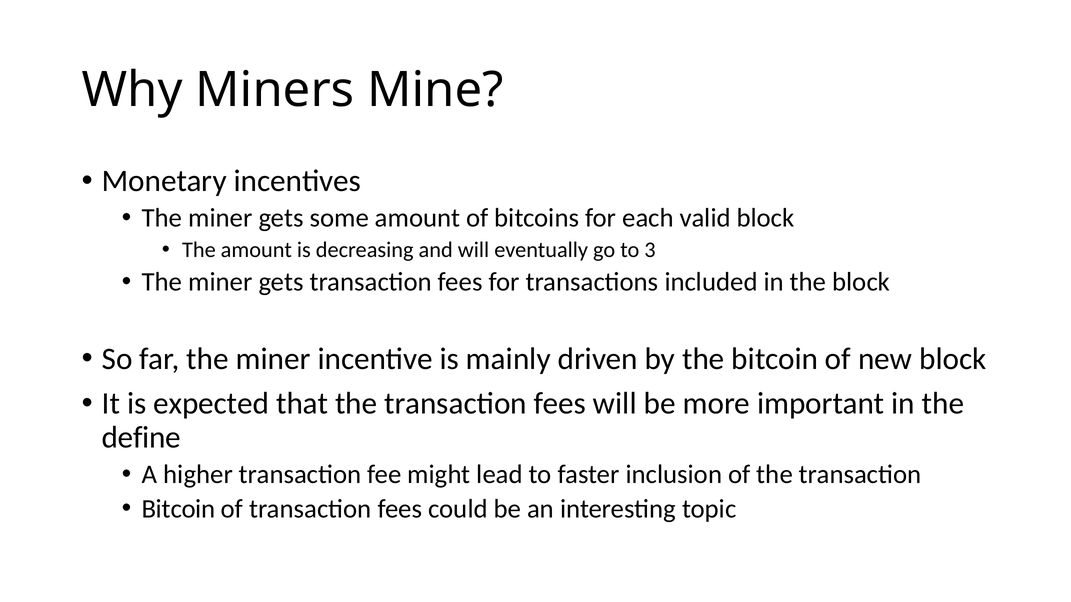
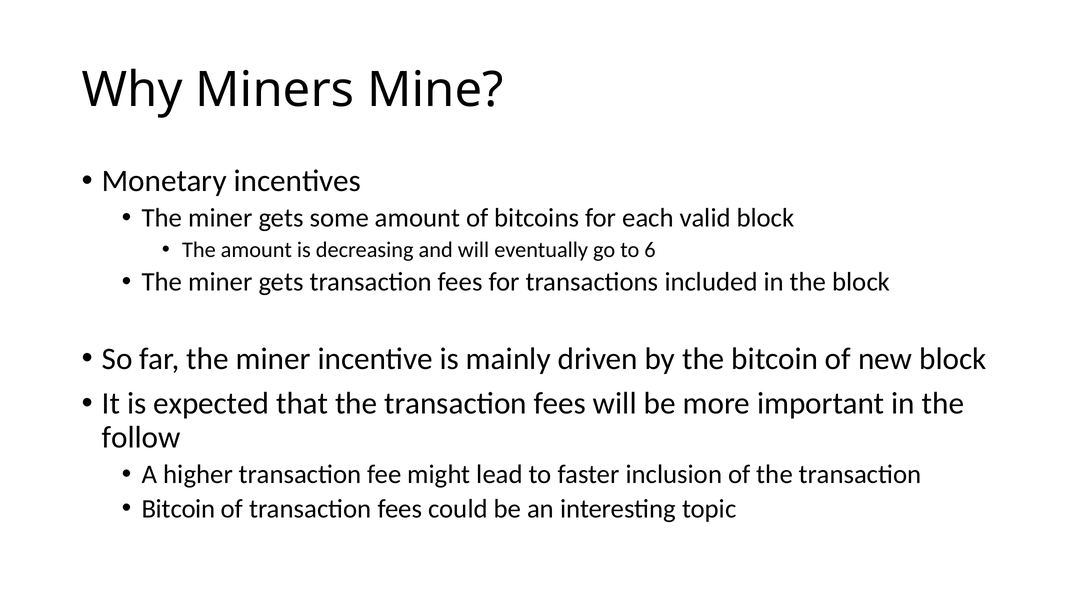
3: 3 -> 6
define: define -> follow
